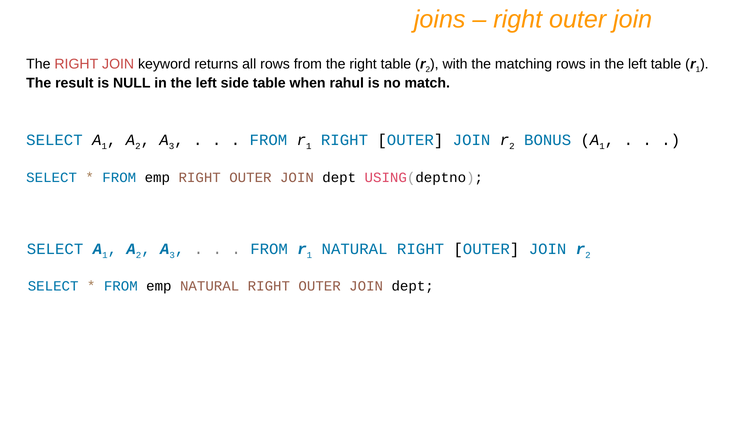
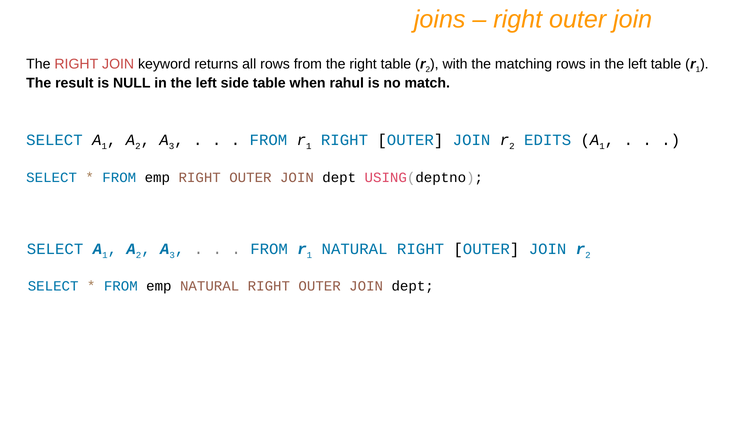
BONUS: BONUS -> EDITS
